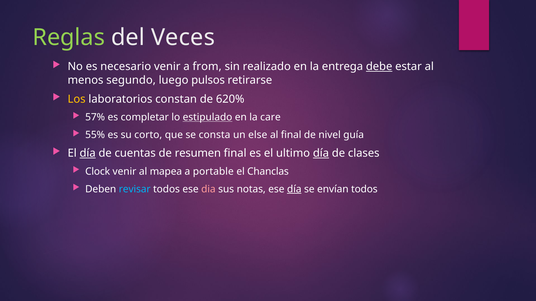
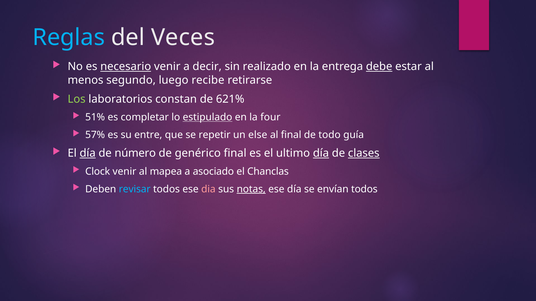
Reglas colour: light green -> light blue
necesario underline: none -> present
from: from -> decir
pulsos: pulsos -> recibe
Los colour: yellow -> light green
620%: 620% -> 621%
57%: 57% -> 51%
care: care -> four
55%: 55% -> 57%
corto: corto -> entre
consta: consta -> repetir
nivel: nivel -> todo
cuentas: cuentas -> número
resumen: resumen -> genérico
clases underline: none -> present
portable: portable -> asociado
notas underline: none -> present
día at (294, 189) underline: present -> none
